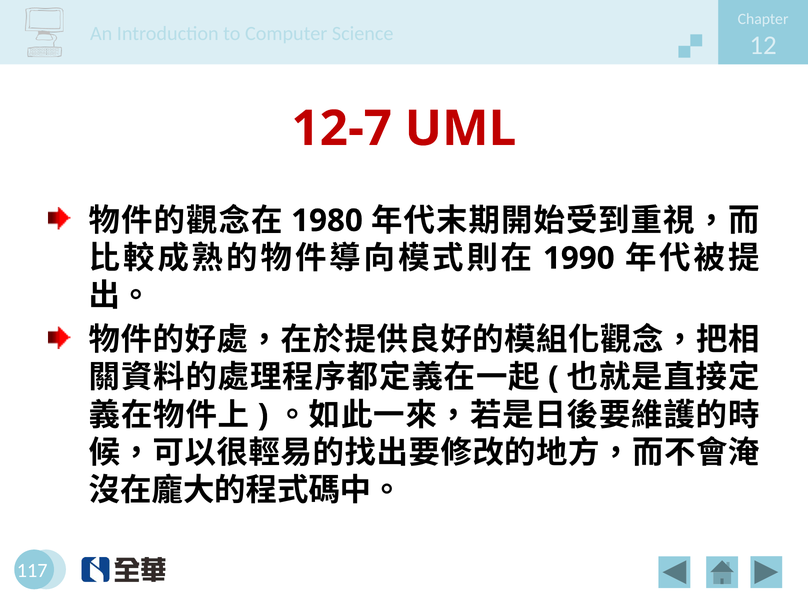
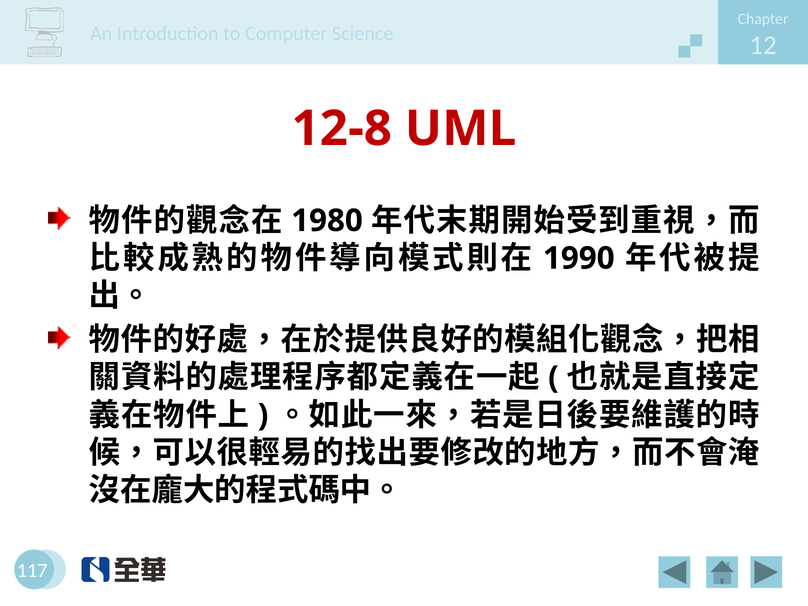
12-7: 12-7 -> 12-8
